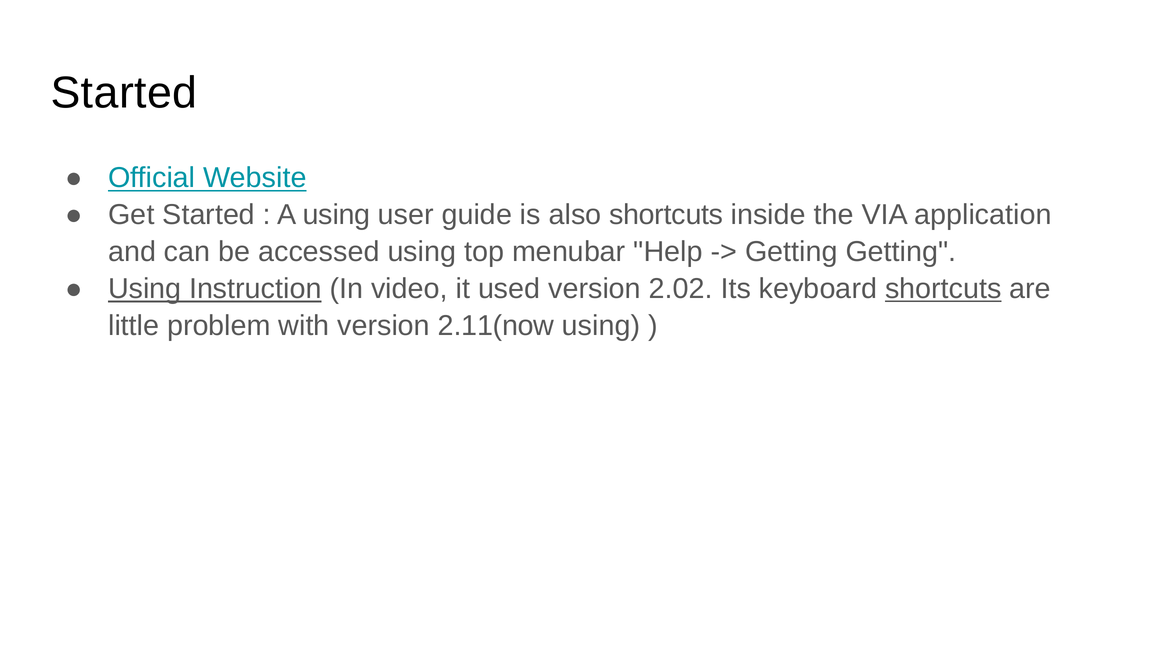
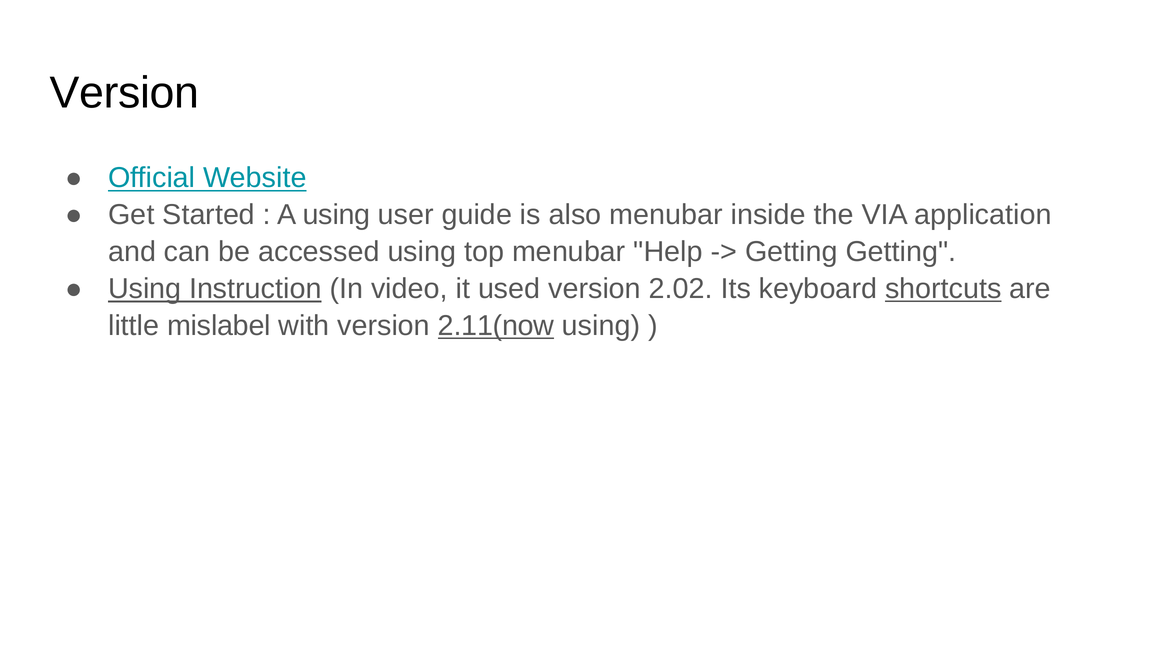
Started at (124, 93): Started -> Version
also shortcuts: shortcuts -> menubar
problem: problem -> mislabel
2.11(now underline: none -> present
